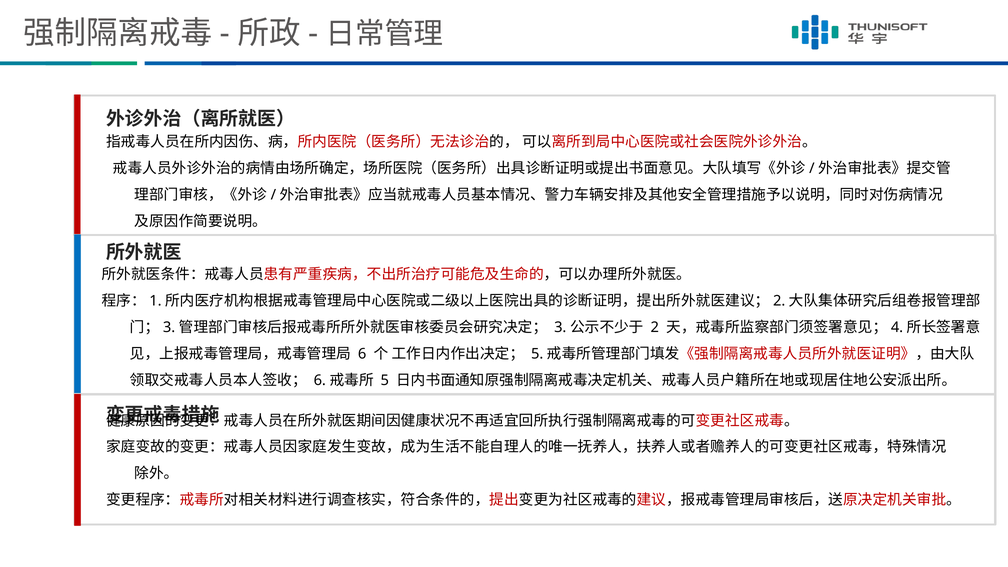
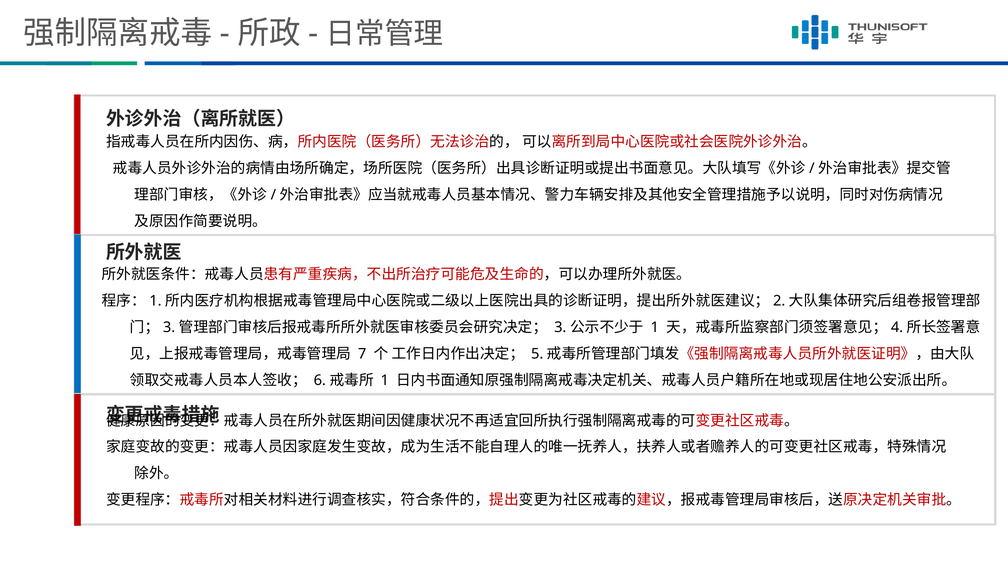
2 at (655, 327): 2 -> 1
6: 6 -> 7
5 at (385, 380): 5 -> 1
